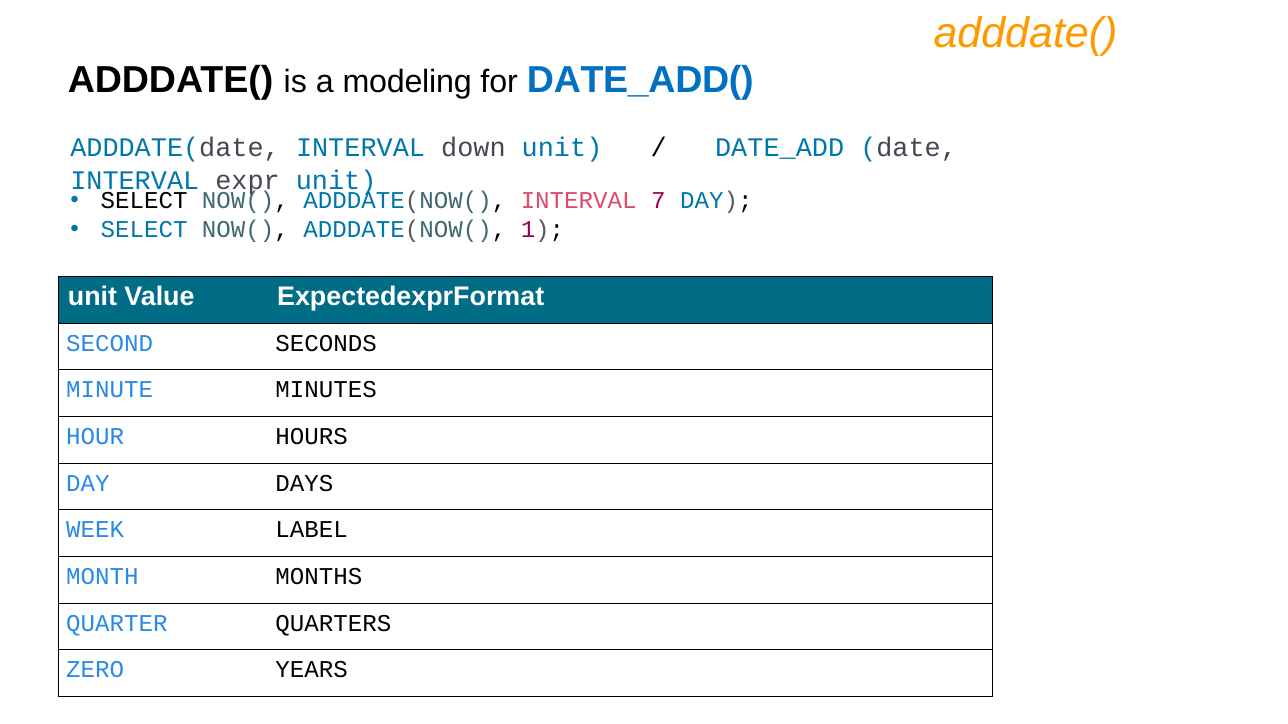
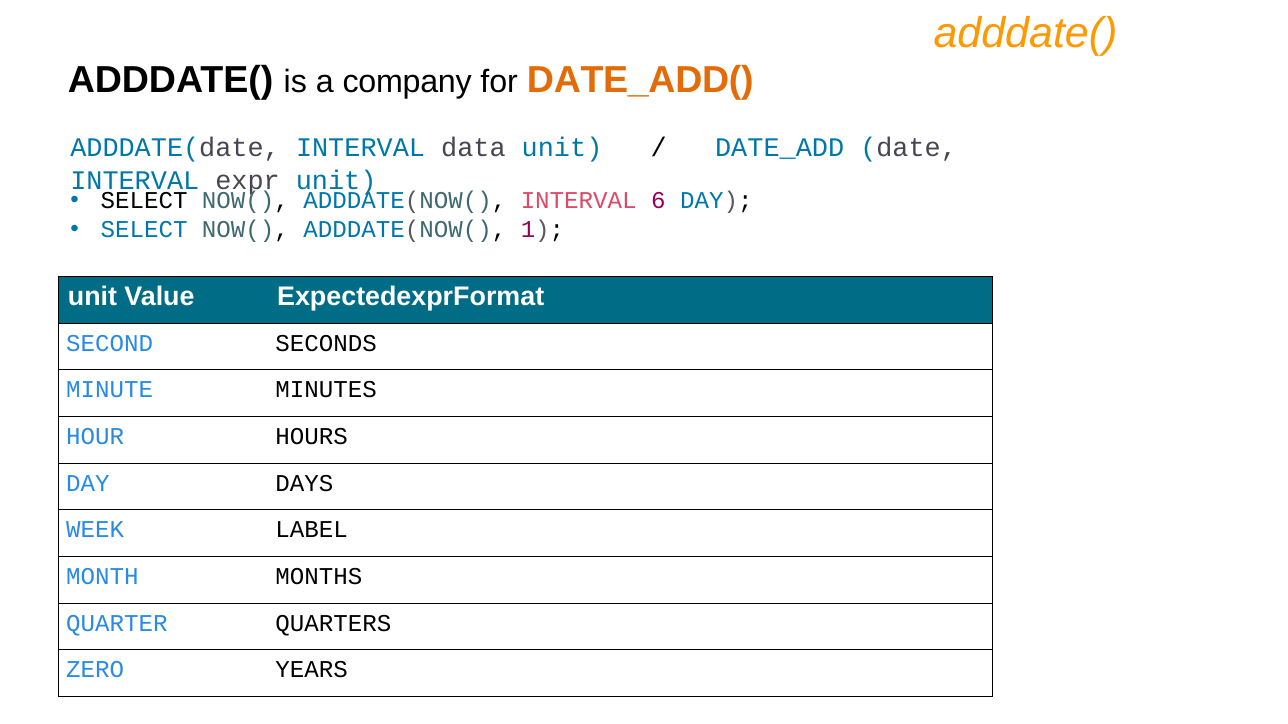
modeling: modeling -> company
DATE_ADD( colour: blue -> orange
down: down -> data
7: 7 -> 6
